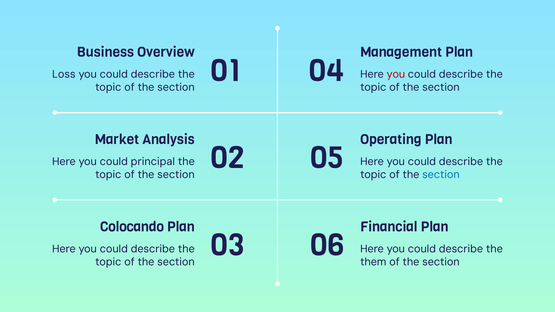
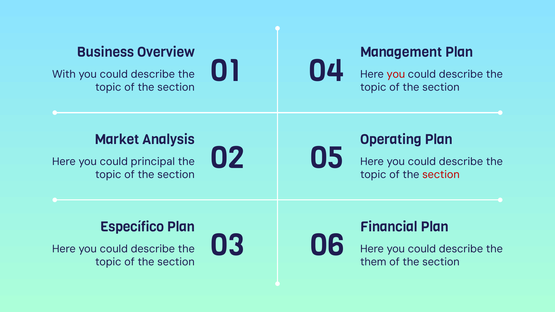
Loss: Loss -> With
section at (441, 175) colour: blue -> red
Colocando: Colocando -> Específico
